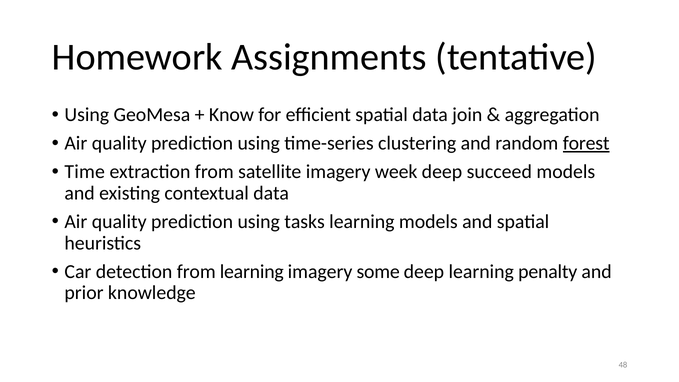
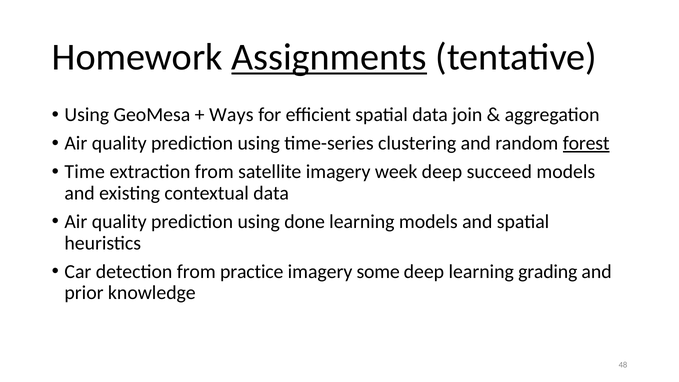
Assignments underline: none -> present
Know: Know -> Ways
tasks: tasks -> done
from learning: learning -> practice
penalty: penalty -> grading
